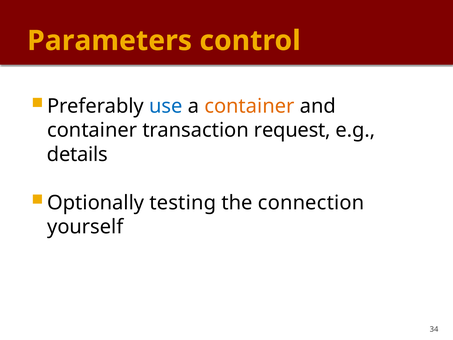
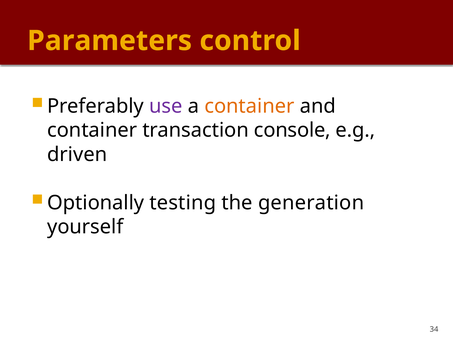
use colour: blue -> purple
request: request -> console
details: details -> driven
connection: connection -> generation
